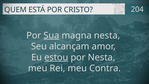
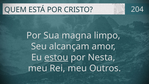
Sua underline: present -> none
magna nesta: nesta -> limpo
Contra: Contra -> Outros
